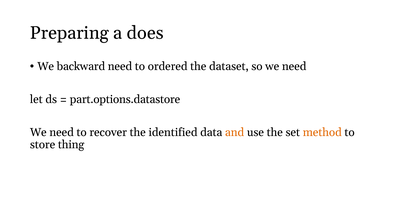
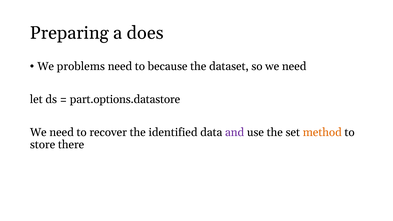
backward: backward -> problems
ordered: ordered -> because
and colour: orange -> purple
thing: thing -> there
